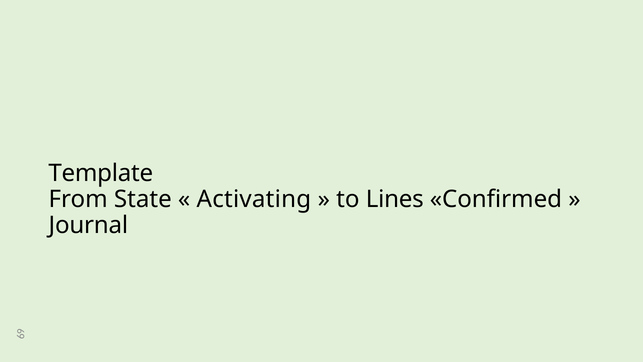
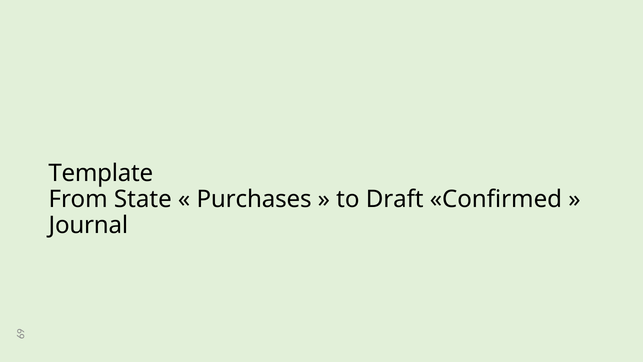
Activating: Activating -> Purchases
Lines: Lines -> Draft
